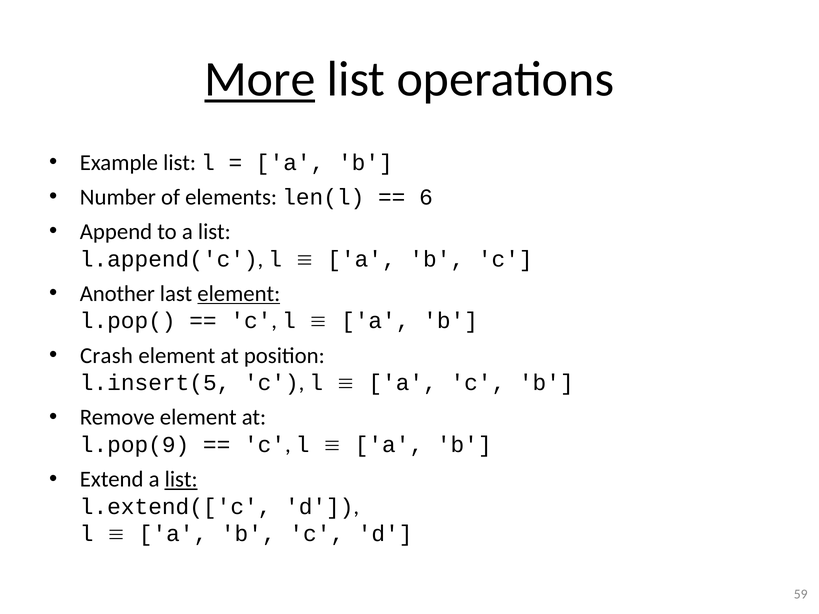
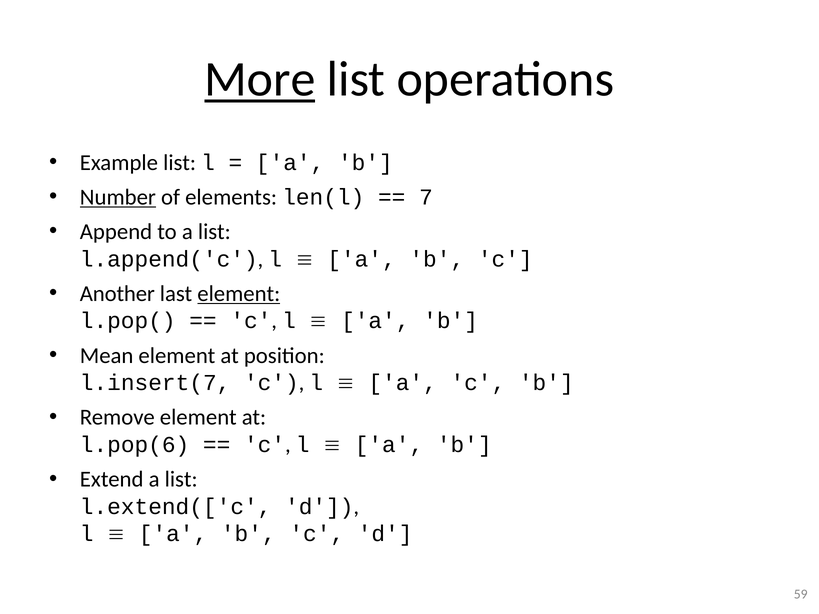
Number underline: none -> present
6: 6 -> 7
Crash: Crash -> Mean
l.insert(5: l.insert(5 -> l.insert(7
l.pop(9: l.pop(9 -> l.pop(6
list at (181, 480) underline: present -> none
